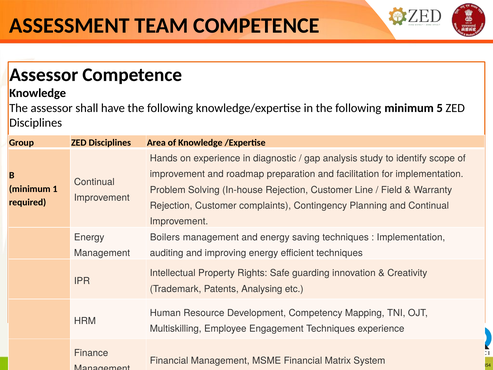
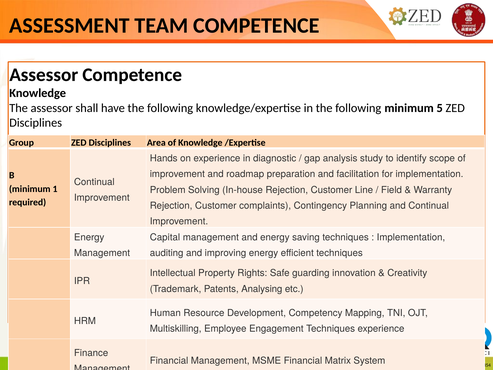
Boilers: Boilers -> Capital
